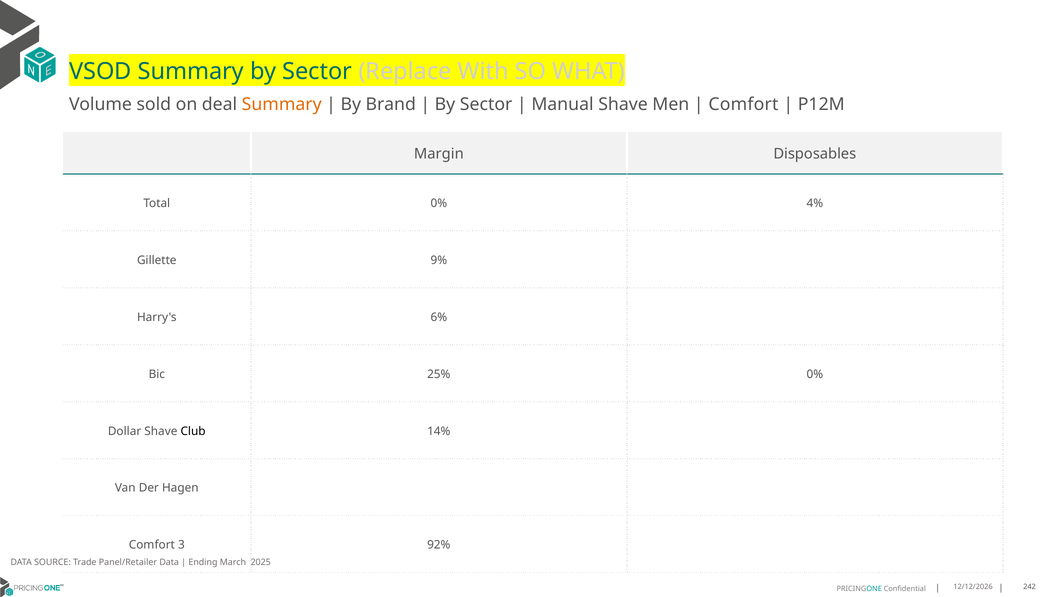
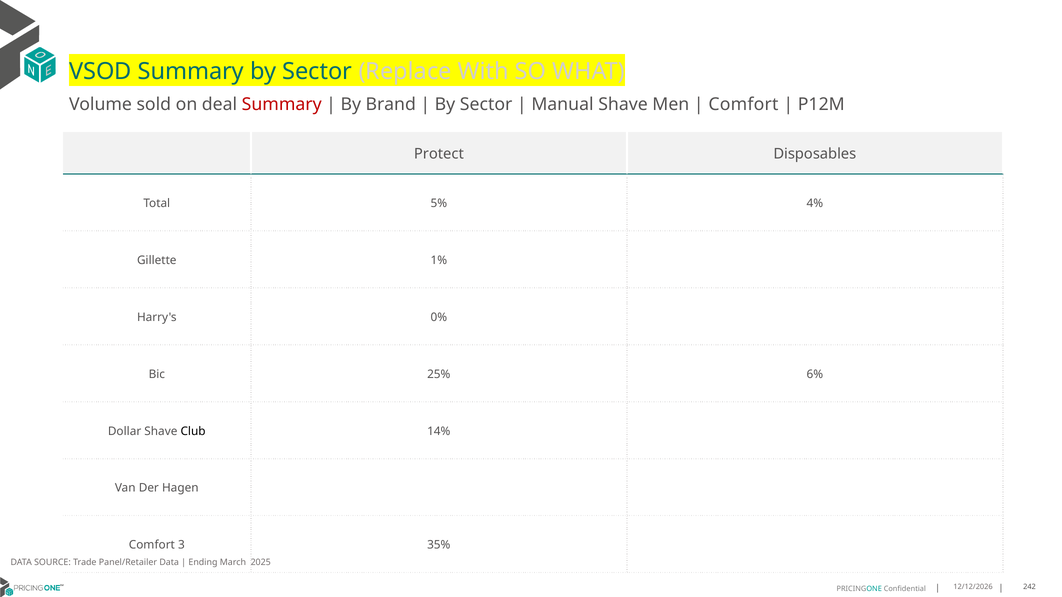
Summary at (282, 105) colour: orange -> red
Margin: Margin -> Protect
Total 0%: 0% -> 5%
9%: 9% -> 1%
6%: 6% -> 0%
25% 0%: 0% -> 6%
92%: 92% -> 35%
